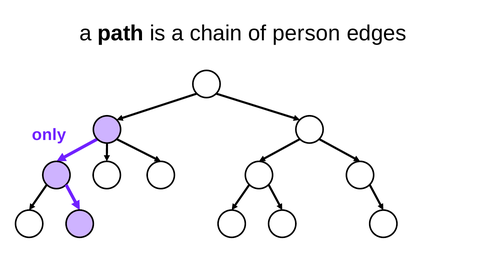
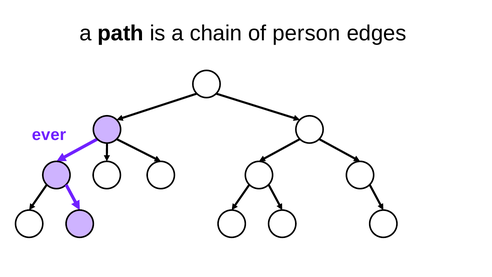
only: only -> ever
